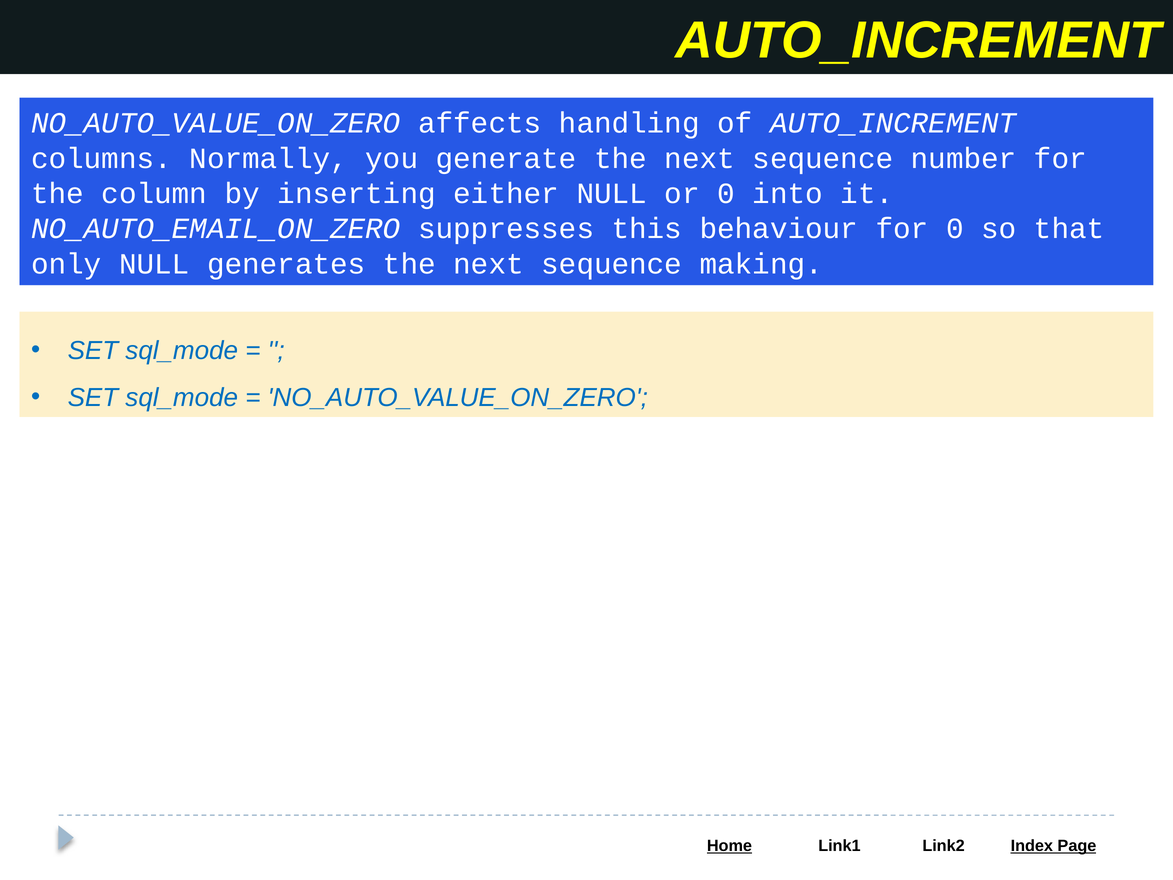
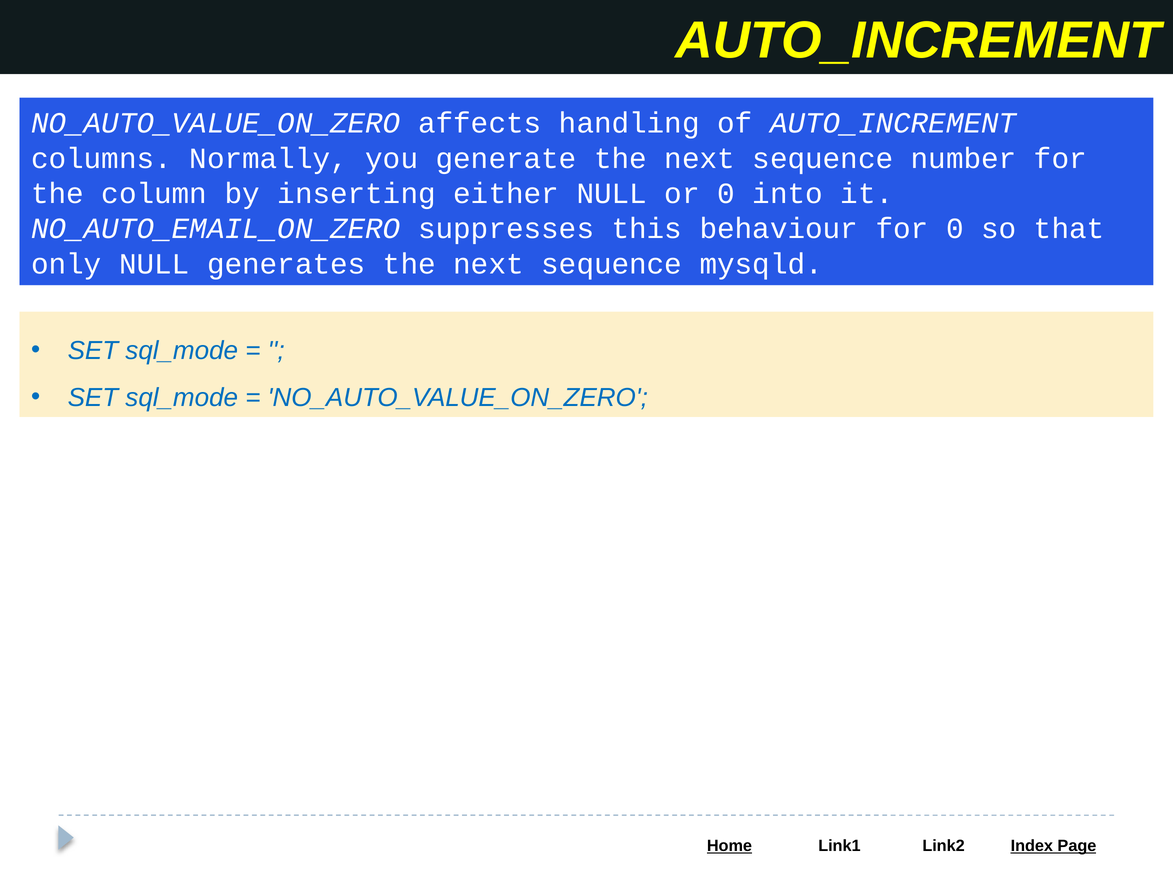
making: making -> mysqld
